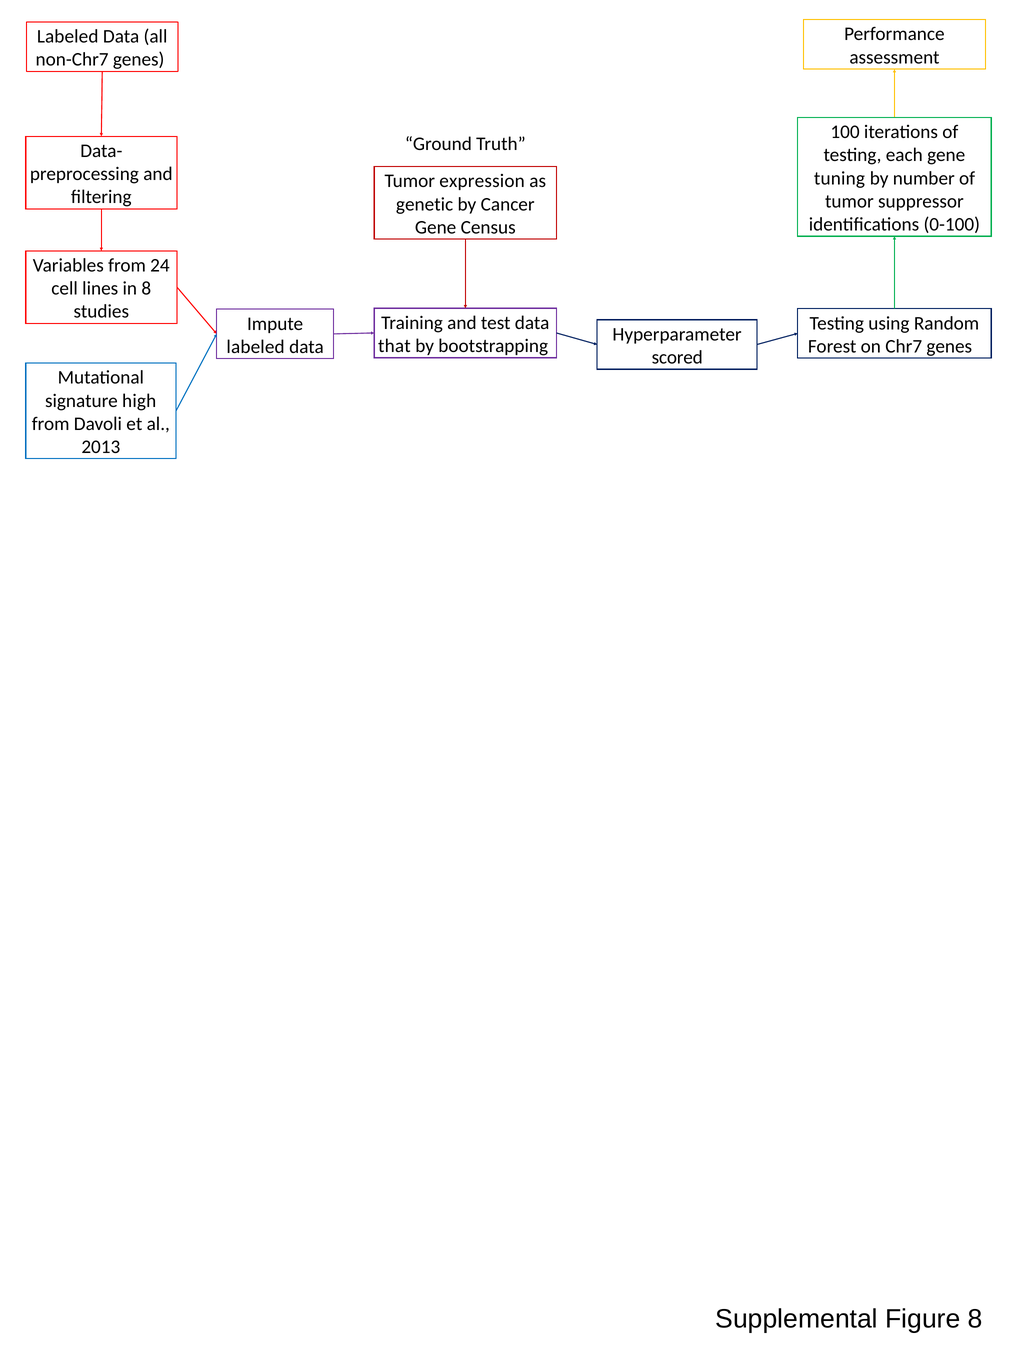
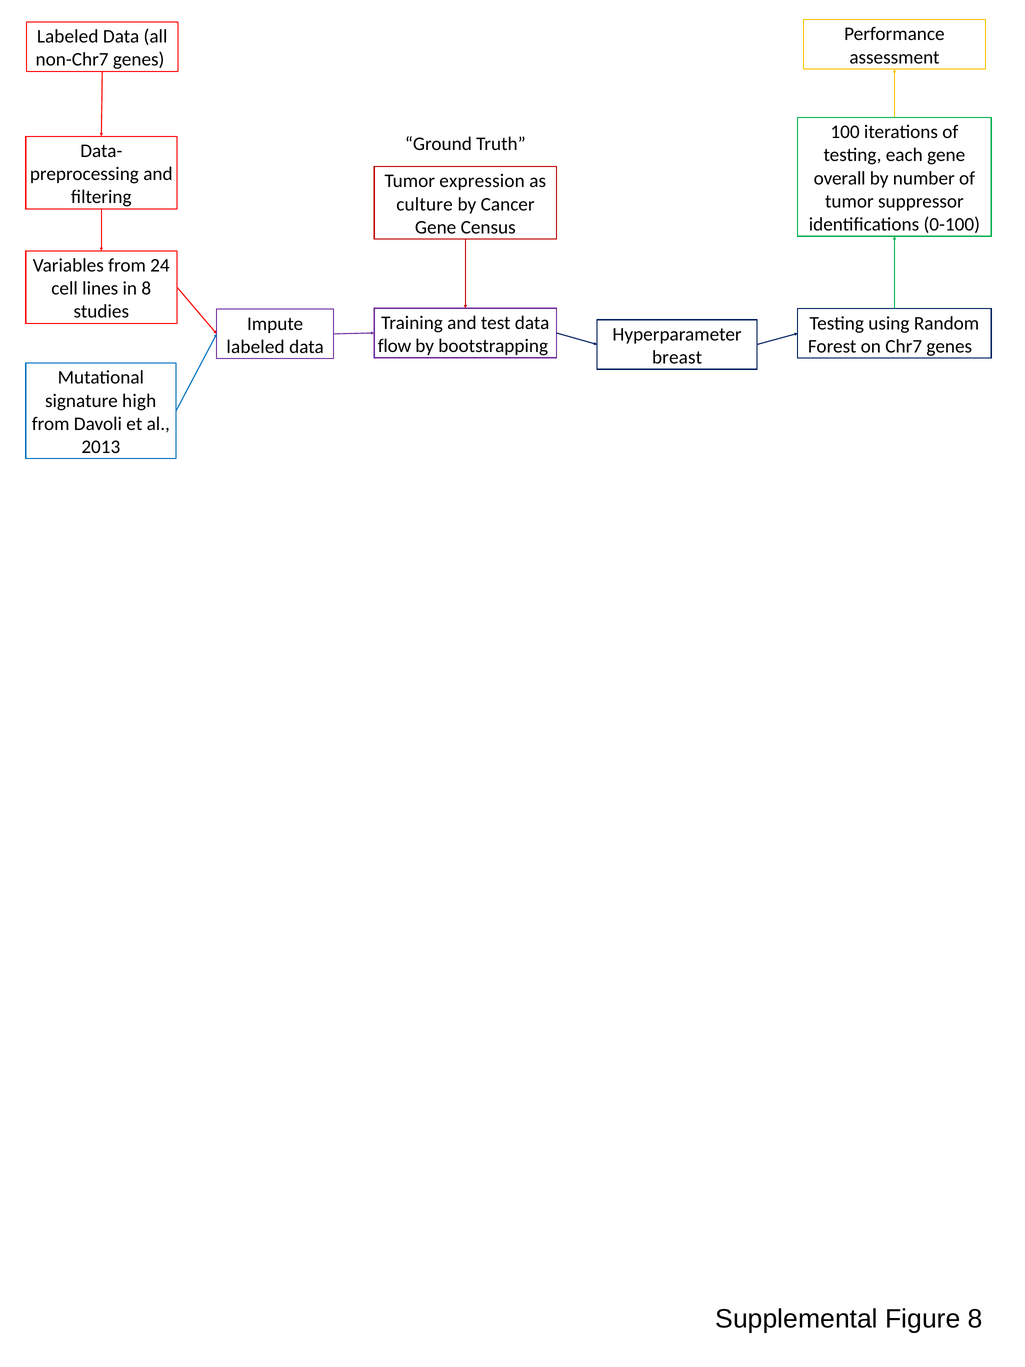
tuning: tuning -> overall
genetic: genetic -> culture
that: that -> flow
scored: scored -> breast
